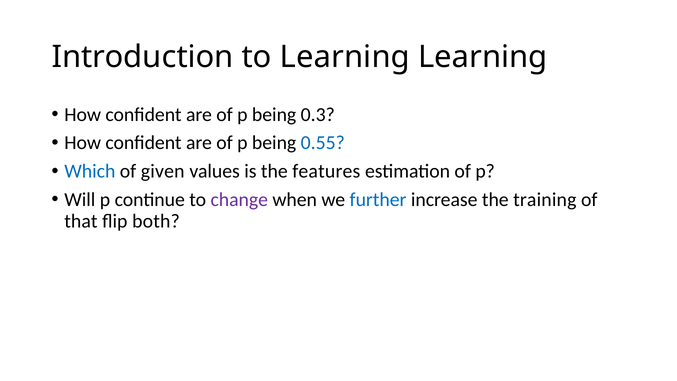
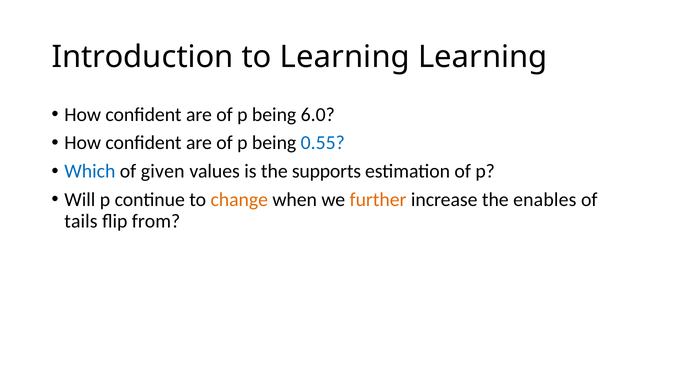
0.3: 0.3 -> 6.0
features: features -> supports
change colour: purple -> orange
further colour: blue -> orange
training: training -> enables
that: that -> tails
both: both -> from
